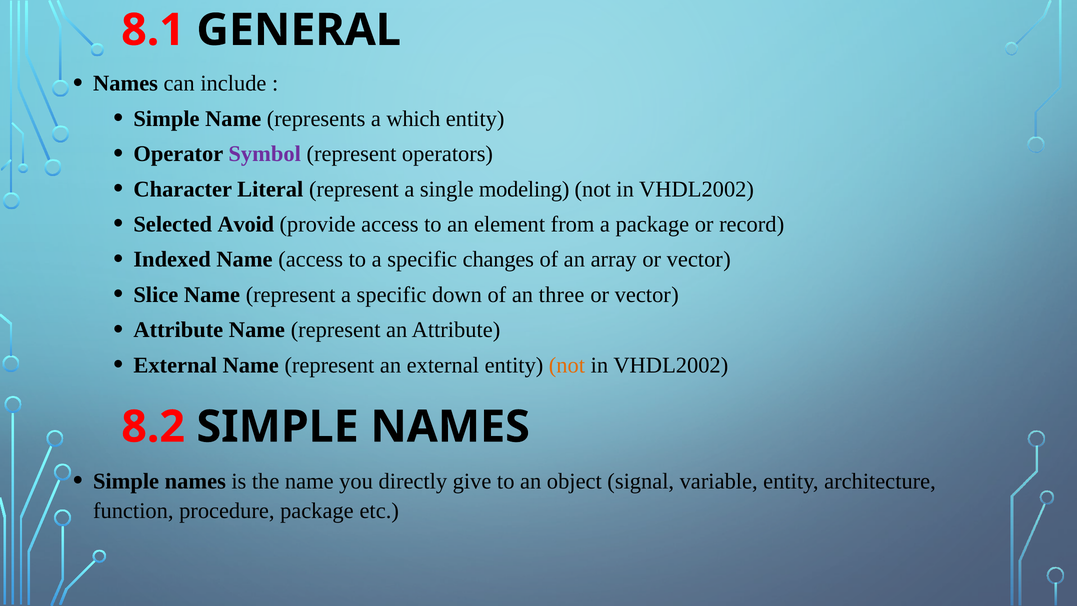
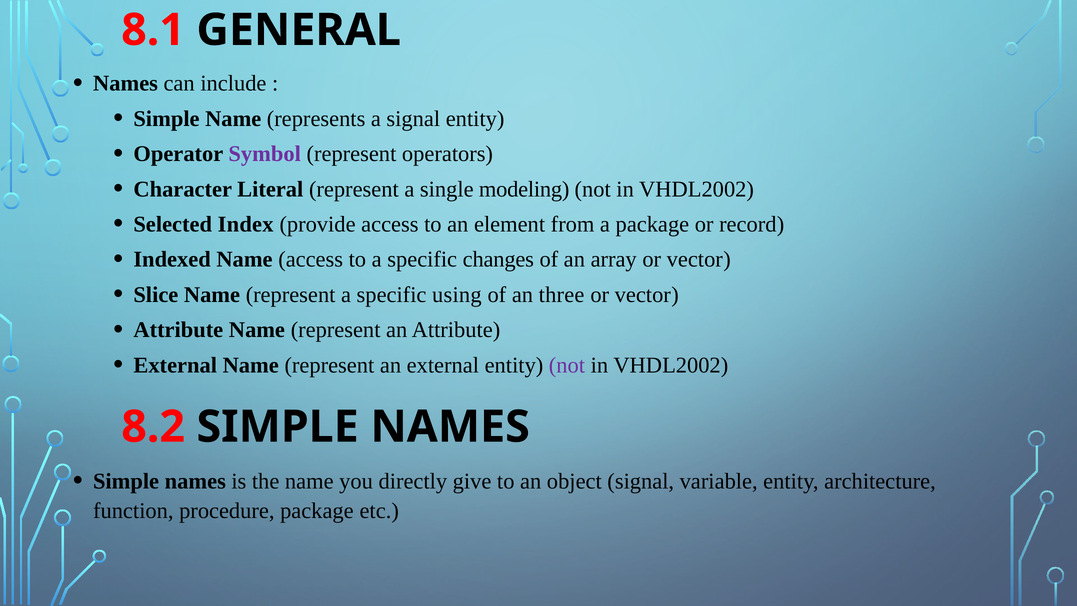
a which: which -> signal
Avoid: Avoid -> Index
down: down -> using
not at (567, 365) colour: orange -> purple
